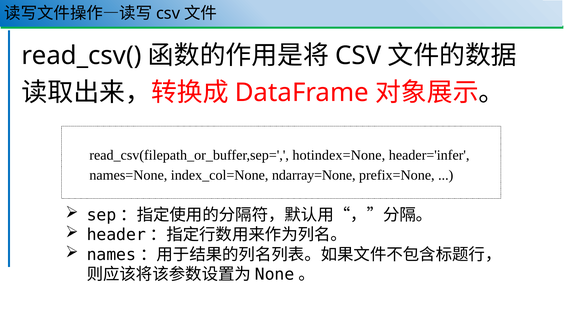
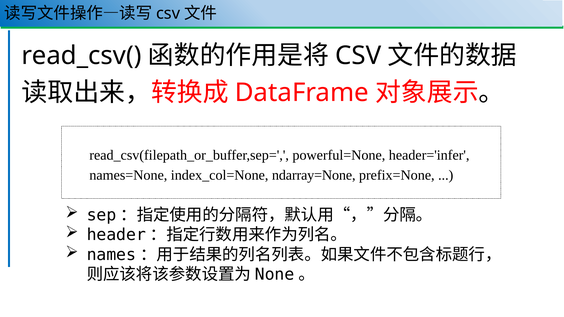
hotindex=None: hotindex=None -> powerful=None
